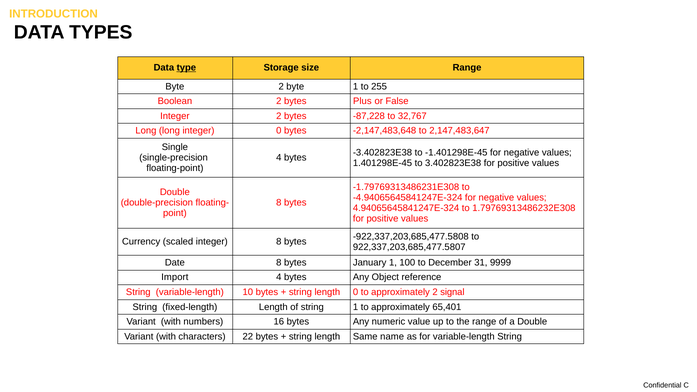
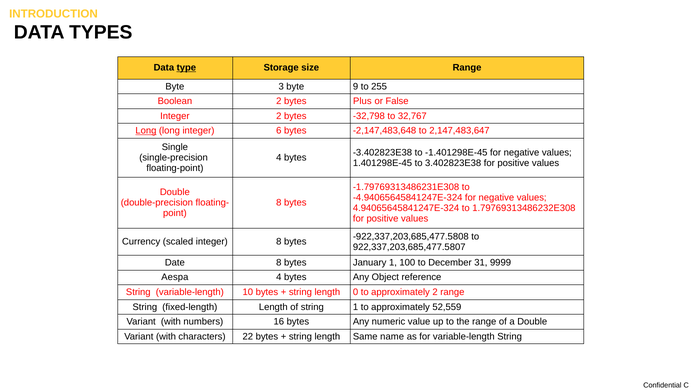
Byte 2: 2 -> 3
byte 1: 1 -> 9
-87,228: -87,228 -> -32,798
Long at (146, 131) underline: none -> present
integer 0: 0 -> 6
Import: Import -> Aespa
2 signal: signal -> range
65,401: 65,401 -> 52,559
